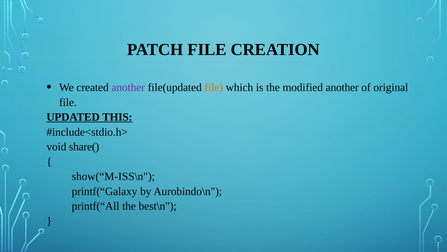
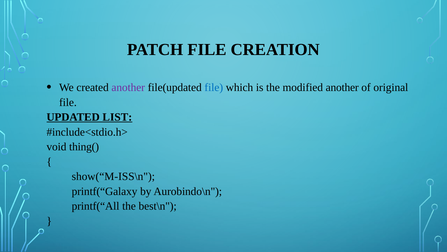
file at (214, 87) colour: orange -> blue
THIS: THIS -> LIST
share(: share( -> thing(
